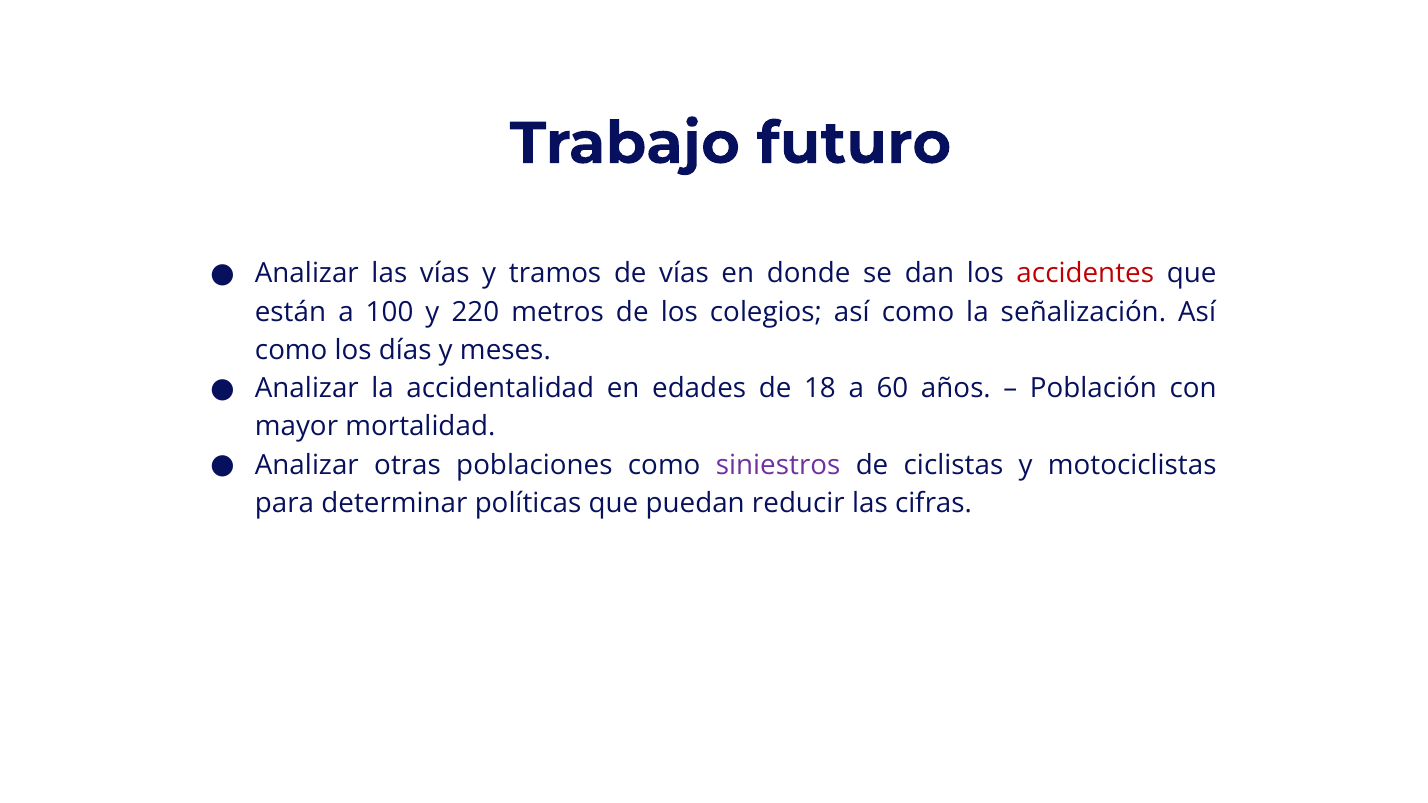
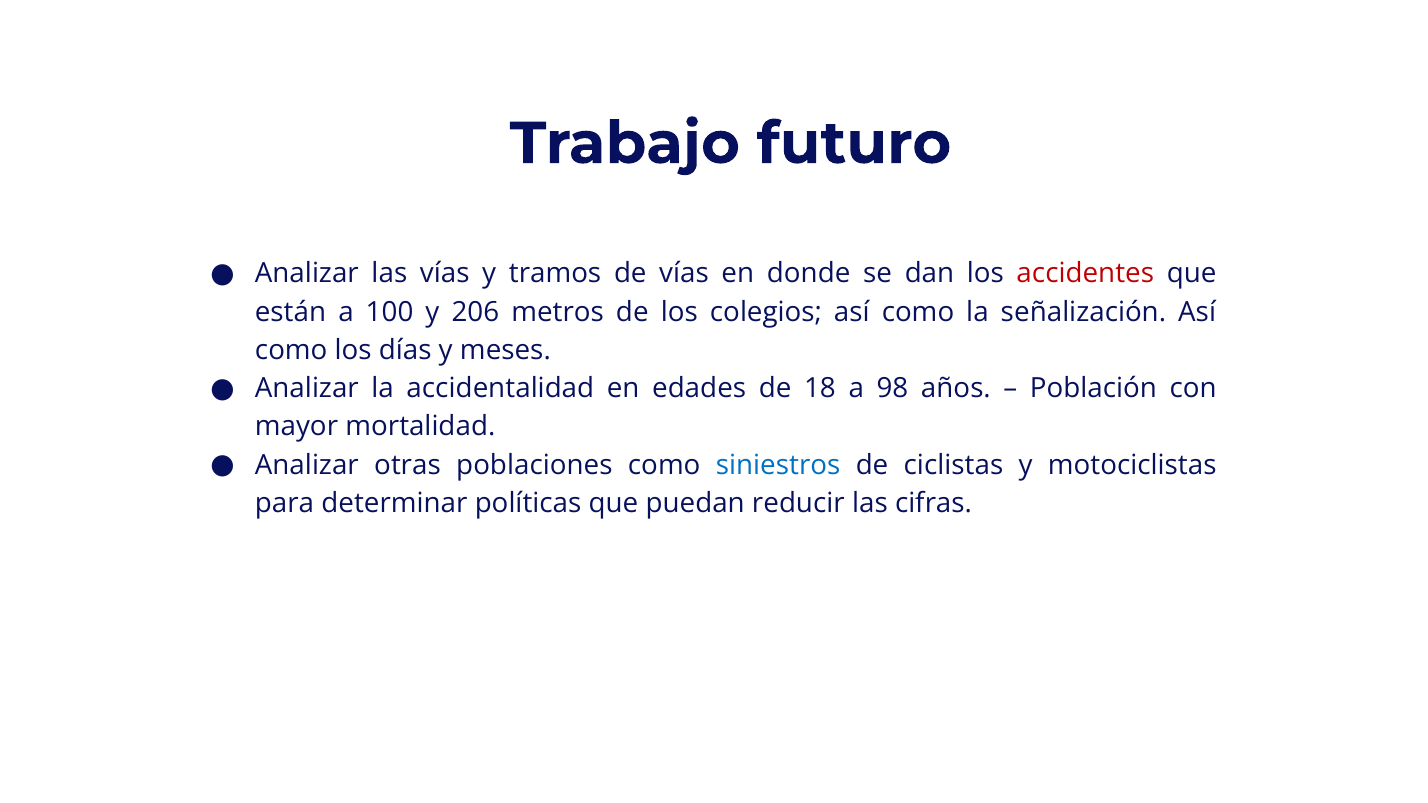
220: 220 -> 206
60: 60 -> 98
siniestros colour: purple -> blue
